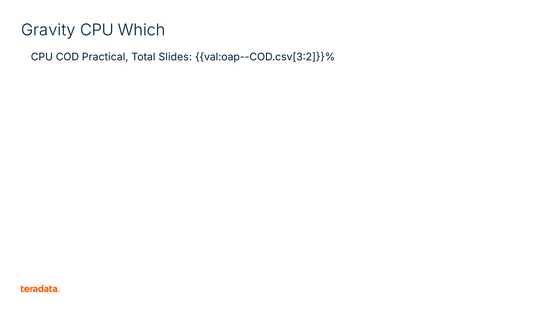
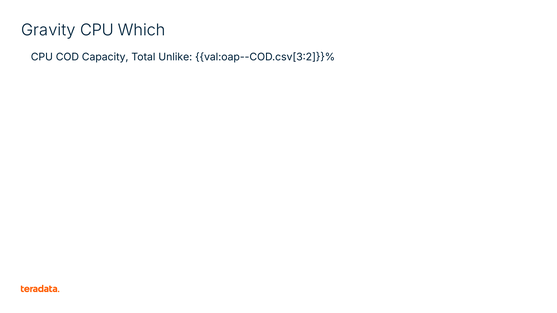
Practical: Practical -> Capacity
Slides: Slides -> Unlike
